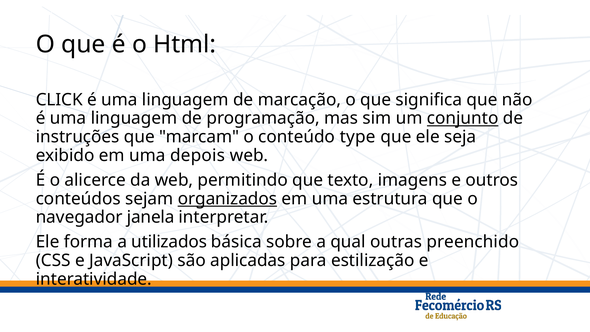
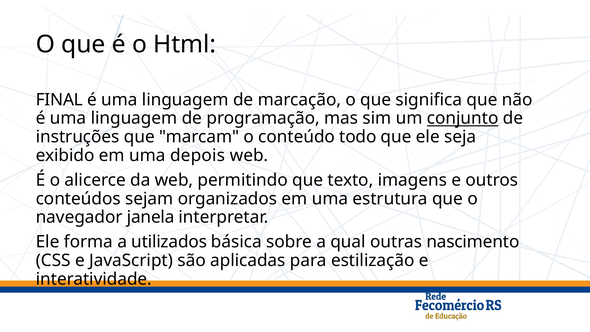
CLICK: CLICK -> FINAL
type: type -> todo
organizados underline: present -> none
preenchido: preenchido -> nascimento
